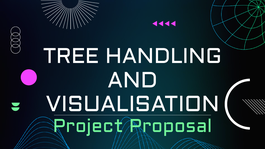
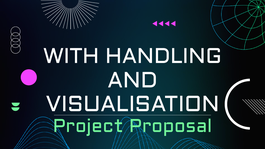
TREE: TREE -> WITH
